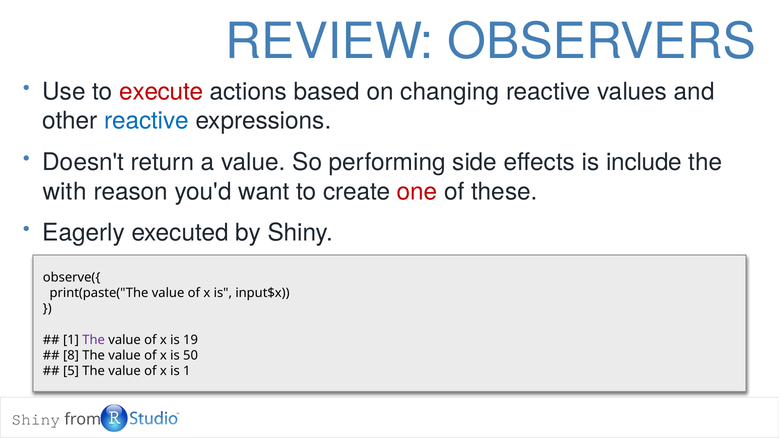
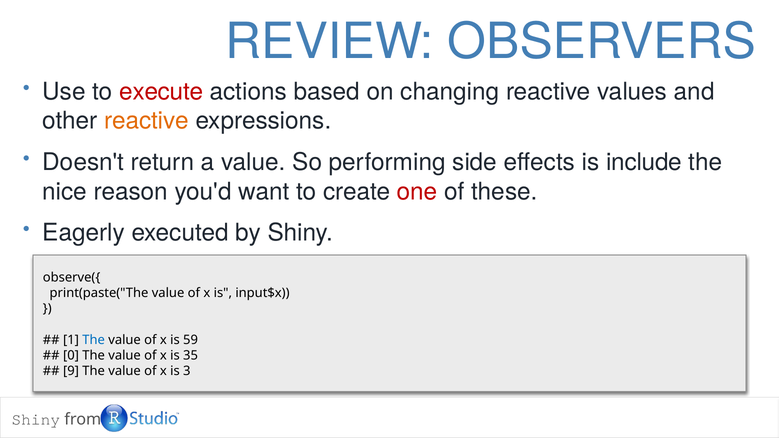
reactive at (147, 121) colour: blue -> orange
with: with -> nice
The at (94, 340) colour: purple -> blue
19: 19 -> 59
8: 8 -> 0
50: 50 -> 35
5: 5 -> 9
is 1: 1 -> 3
